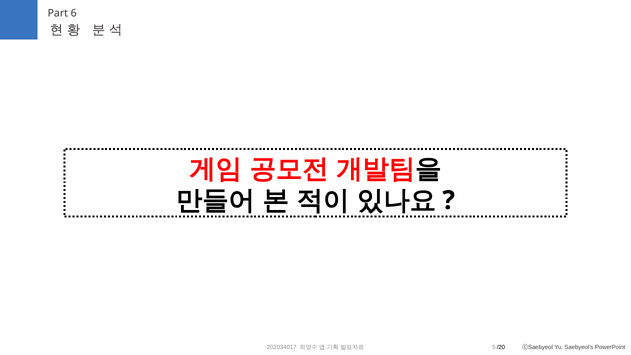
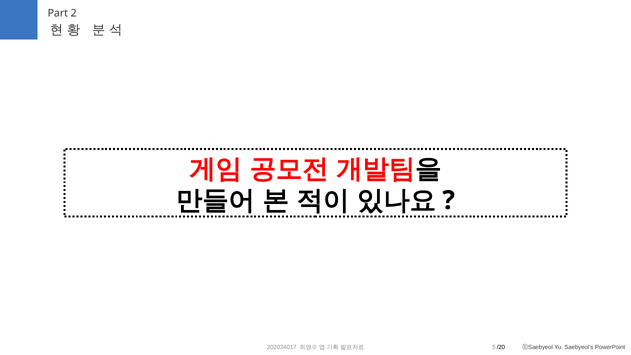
6: 6 -> 2
